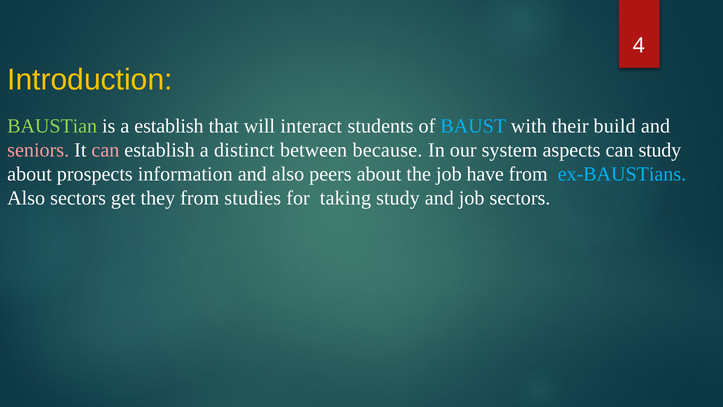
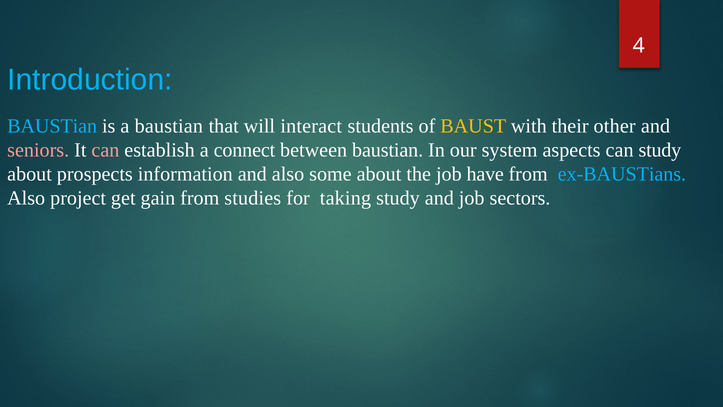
Introduction colour: yellow -> light blue
BAUSTian at (52, 126) colour: light green -> light blue
a establish: establish -> baustian
BAUST colour: light blue -> yellow
build: build -> other
distinct: distinct -> connect
between because: because -> baustian
peers: peers -> some
Also sectors: sectors -> project
they: they -> gain
